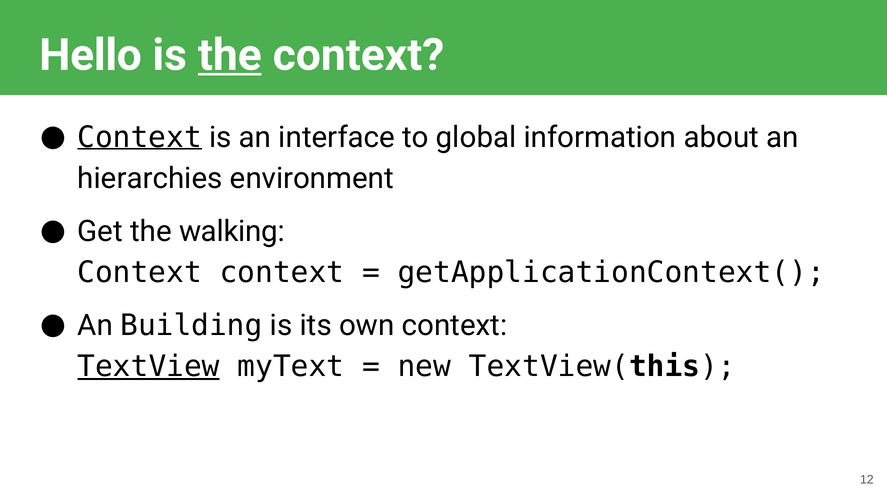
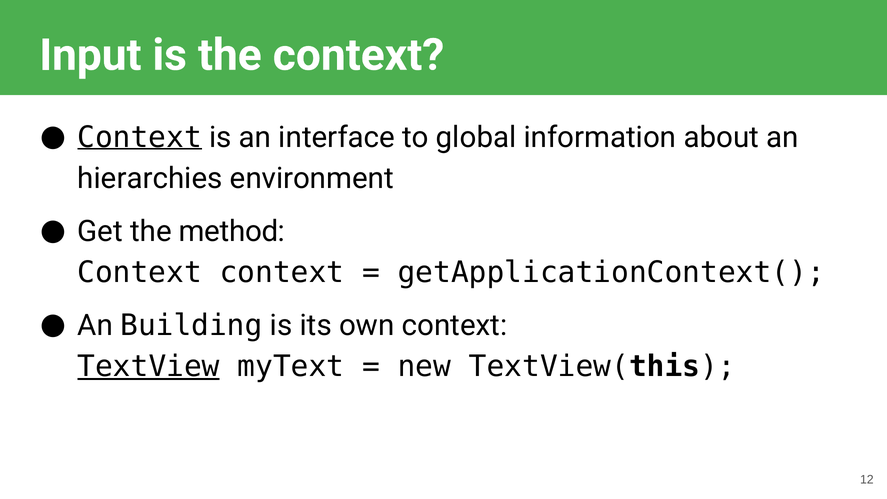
Hello: Hello -> Input
the at (230, 55) underline: present -> none
walking: walking -> method
